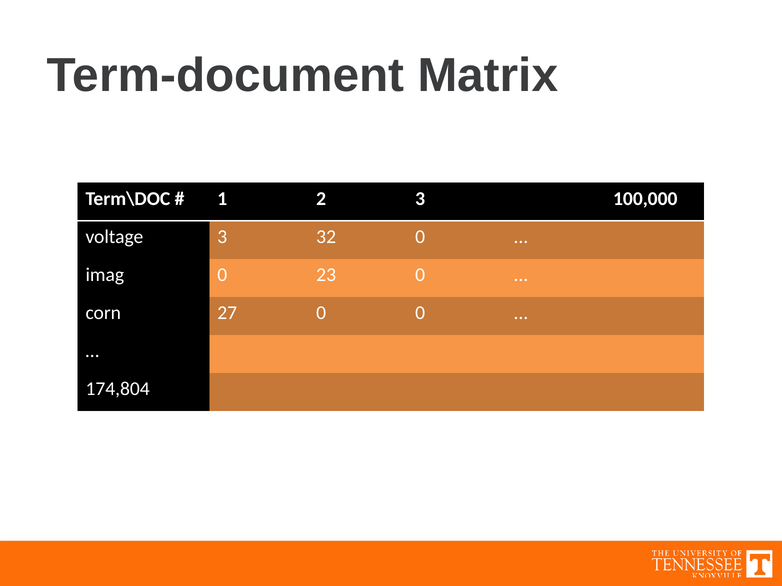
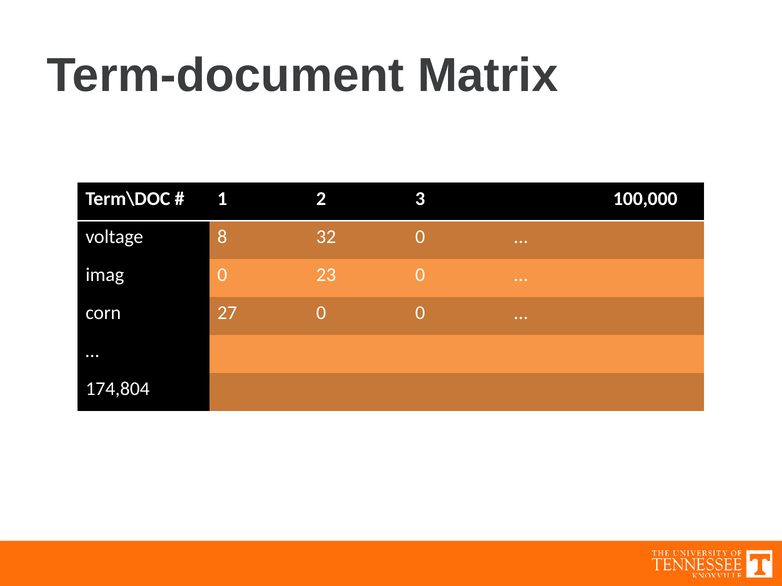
voltage 3: 3 -> 8
